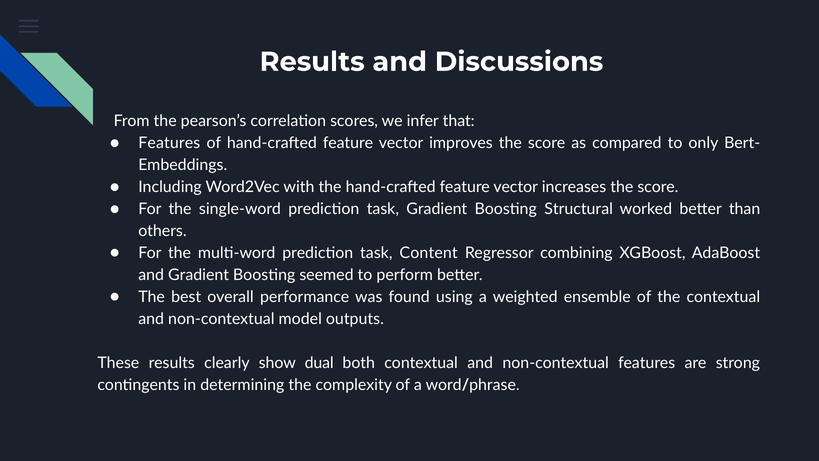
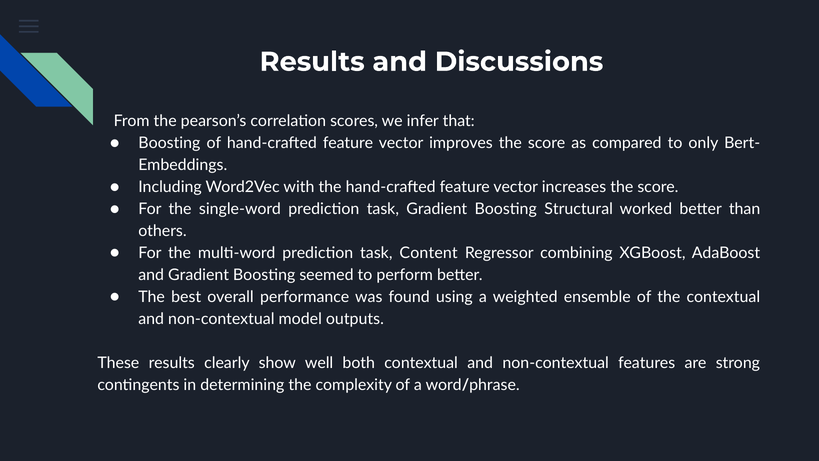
Features at (169, 143): Features -> Boosting
dual: dual -> well
